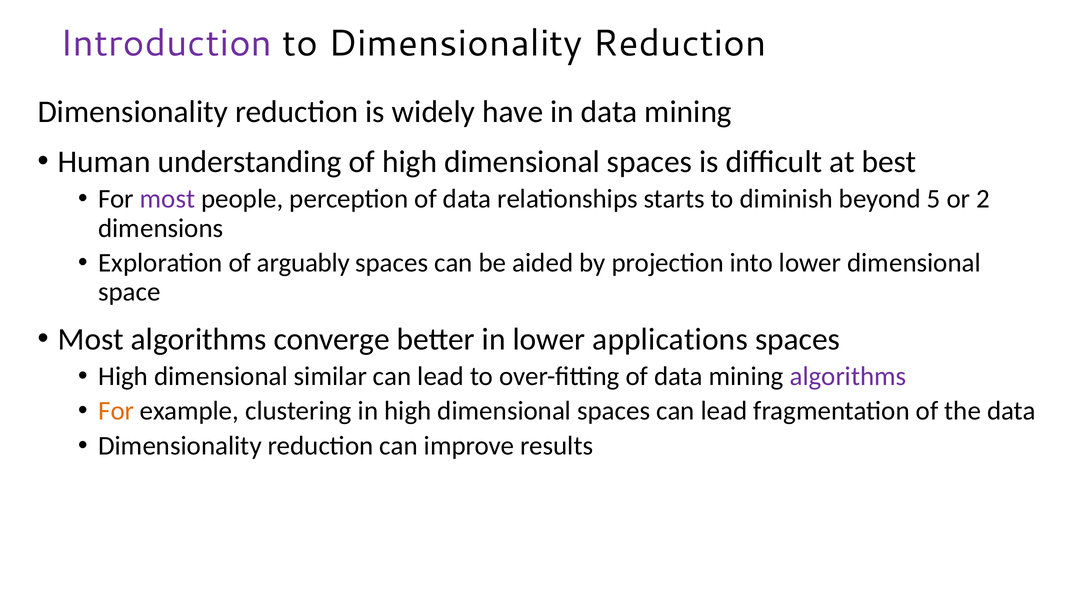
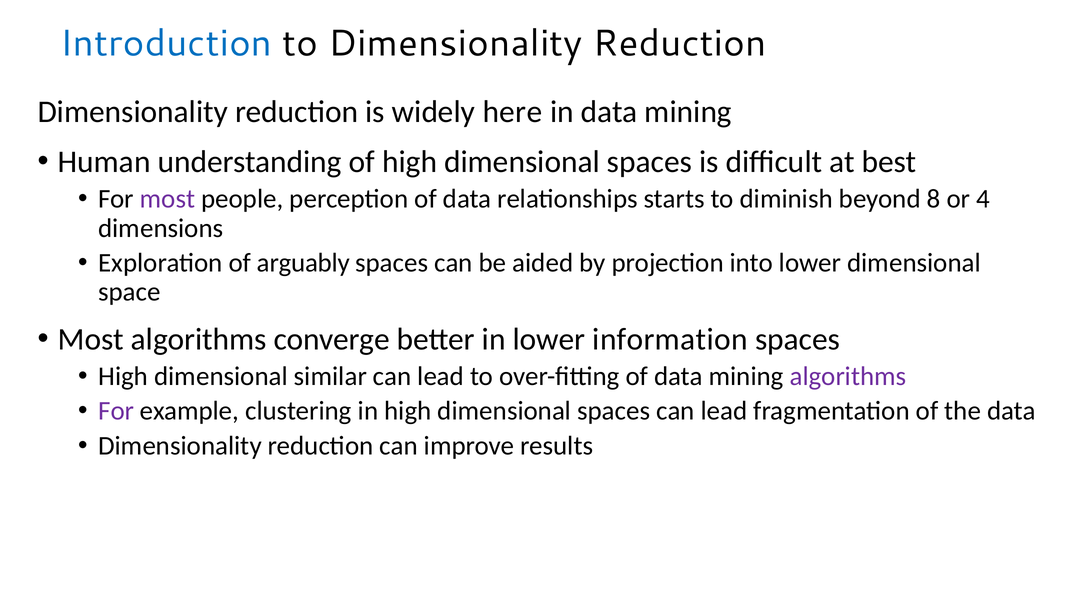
Introduction colour: purple -> blue
have: have -> here
5: 5 -> 8
2: 2 -> 4
applications: applications -> information
For at (116, 411) colour: orange -> purple
